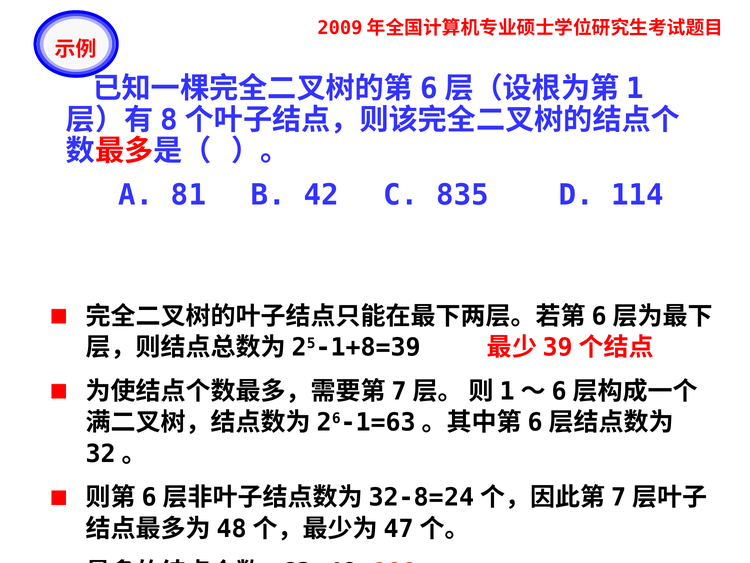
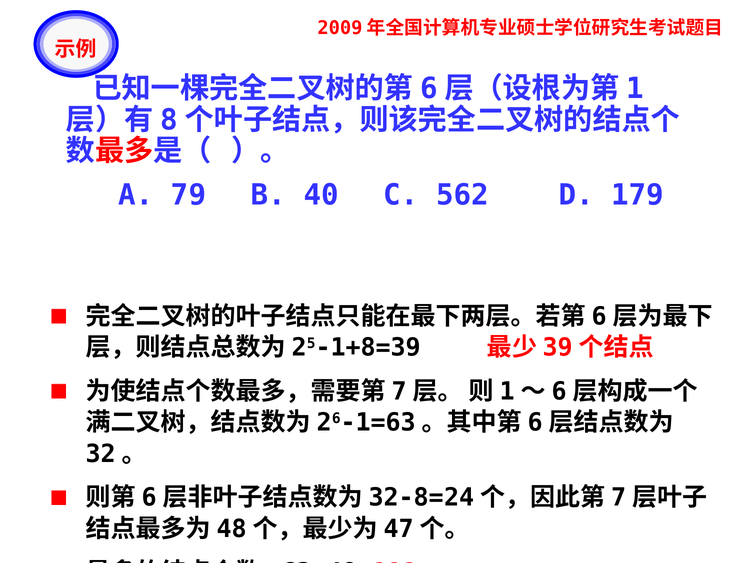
81: 81 -> 79
42: 42 -> 40
835: 835 -> 562
114: 114 -> 179
